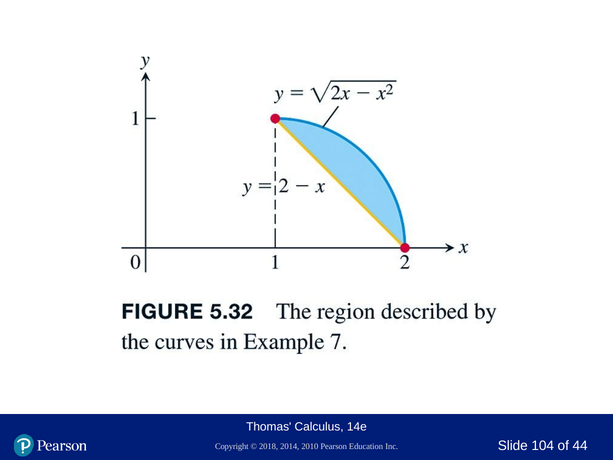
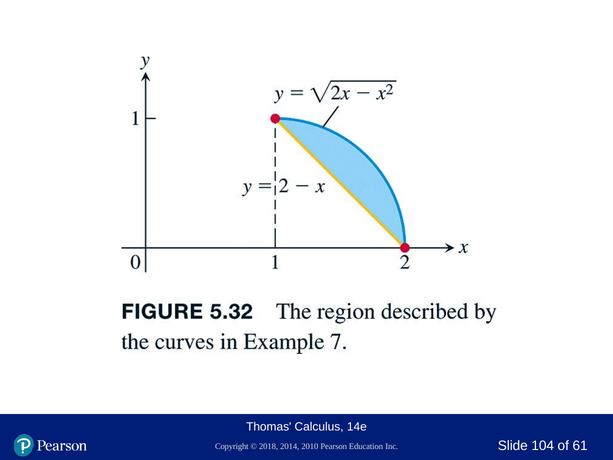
44: 44 -> 61
